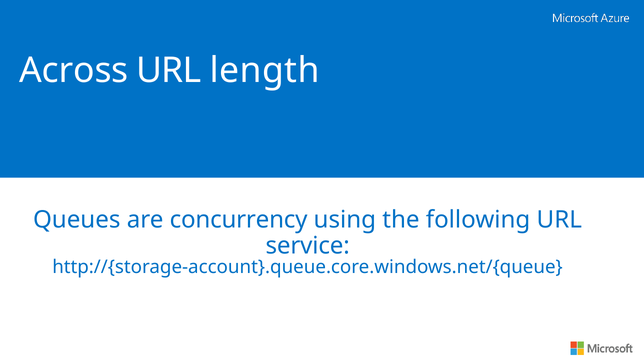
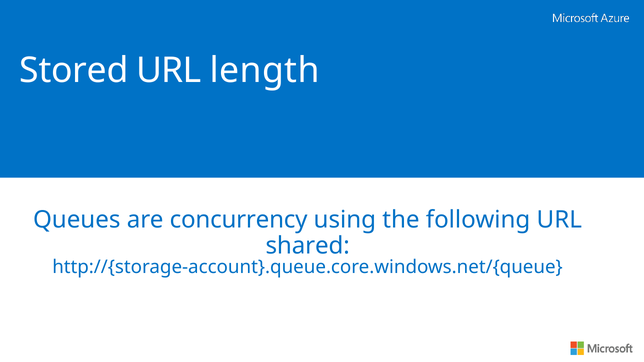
Across: Across -> Stored
service: service -> shared
